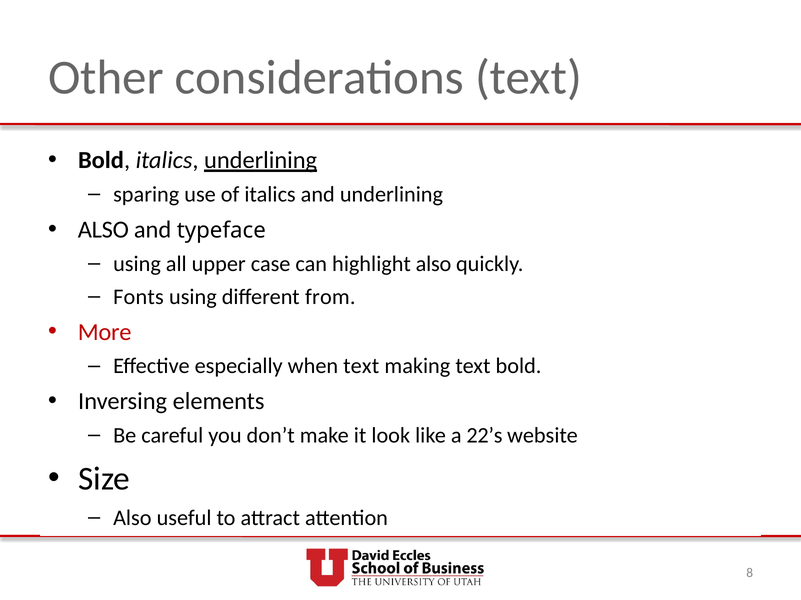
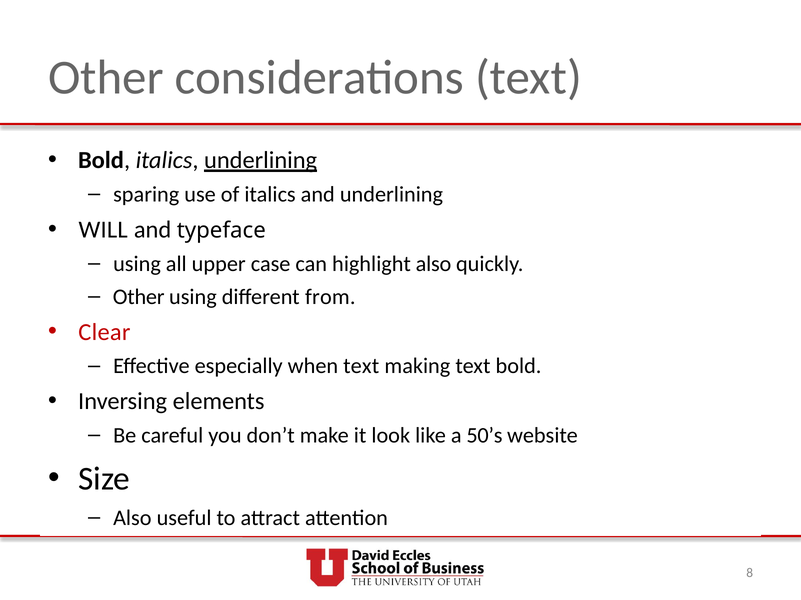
ALSO at (103, 230): ALSO -> WILL
Fonts at (138, 297): Fonts -> Other
More: More -> Clear
22’s: 22’s -> 50’s
